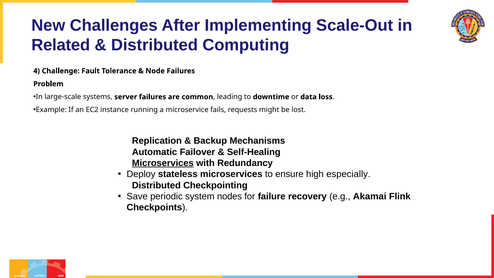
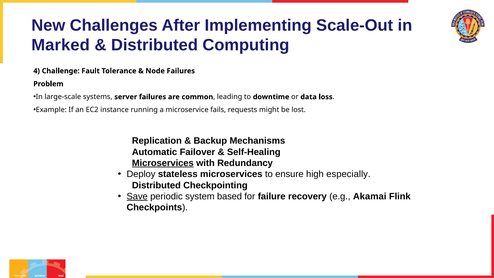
Related: Related -> Marked
Save underline: none -> present
nodes: nodes -> based
